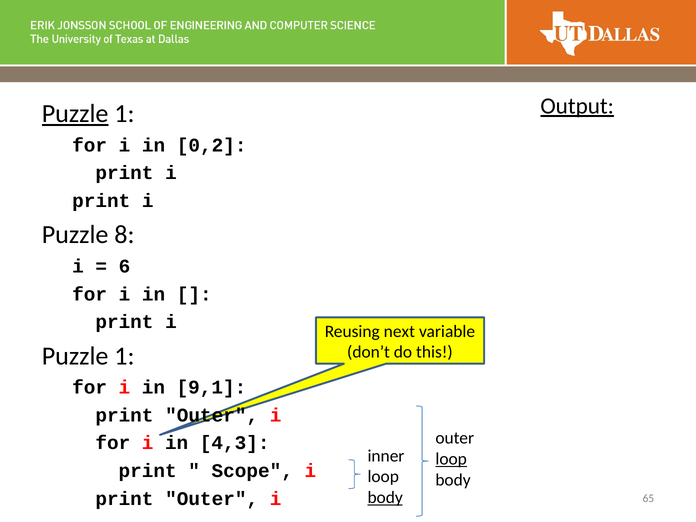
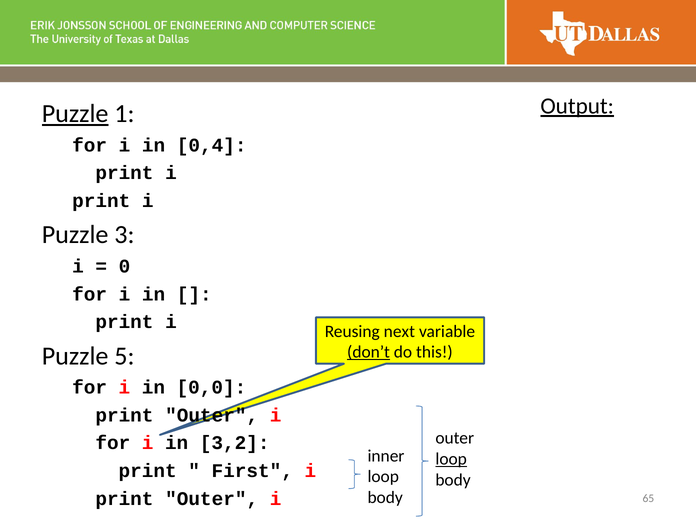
0,2: 0,2 -> 0,4
8: 8 -> 3
6: 6 -> 0
don’t underline: none -> present
1 at (124, 356): 1 -> 5
9,1: 9,1 -> 0,0
4,3: 4,3 -> 3,2
Scope: Scope -> First
body at (385, 498) underline: present -> none
